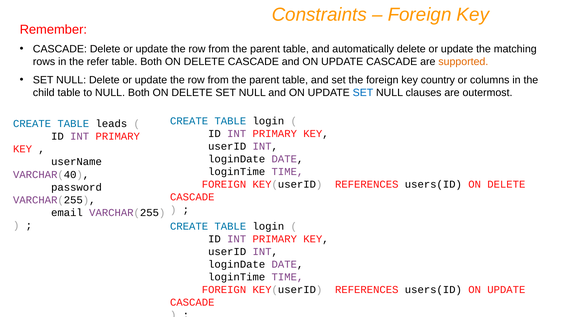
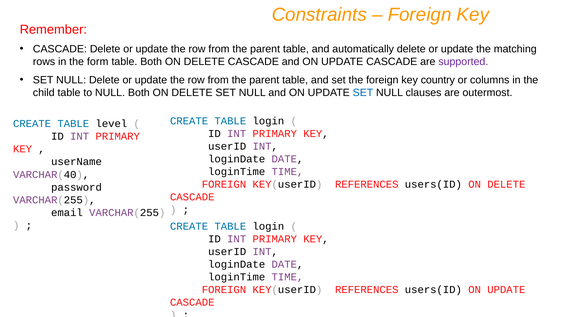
refer: refer -> form
supported colour: orange -> purple
leads: leads -> level
